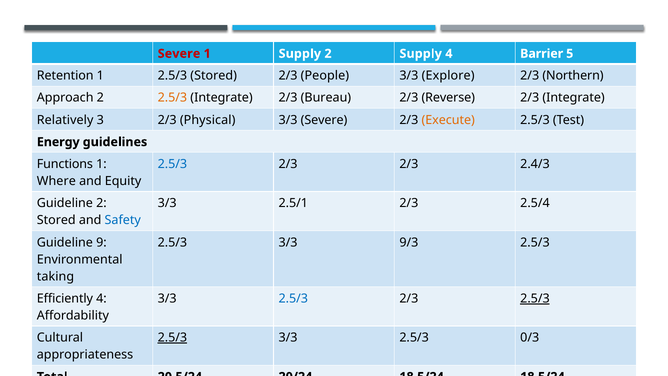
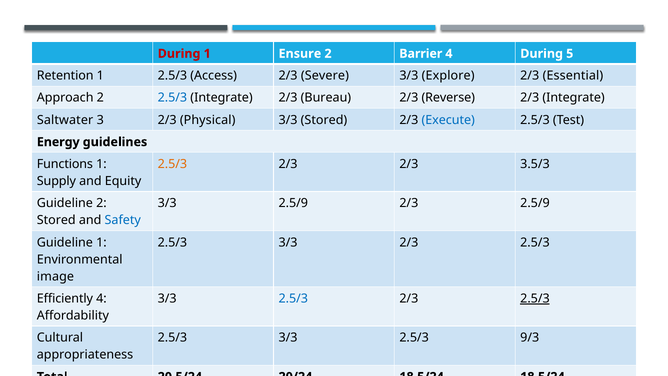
Severe at (179, 54): Severe -> During
1 Supply: Supply -> Ensure
2 Supply: Supply -> Barrier
4 Barrier: Barrier -> During
2.5/3 Stored: Stored -> Access
People: People -> Severe
Northern: Northern -> Essential
2.5/3 at (172, 98) colour: orange -> blue
Relatively: Relatively -> Saltwater
3/3 Severe: Severe -> Stored
Execute colour: orange -> blue
2.5/3 at (172, 164) colour: blue -> orange
2.4/3: 2.4/3 -> 3.5/3
Where: Where -> Supply
3/3 2.5/1: 2.5/1 -> 2.5/9
2/3 2.5/4: 2.5/4 -> 2.5/9
Guideline 9: 9 -> 1
3/3 9/3: 9/3 -> 2/3
taking: taking -> image
2.5/3 at (172, 337) underline: present -> none
0/3: 0/3 -> 9/3
